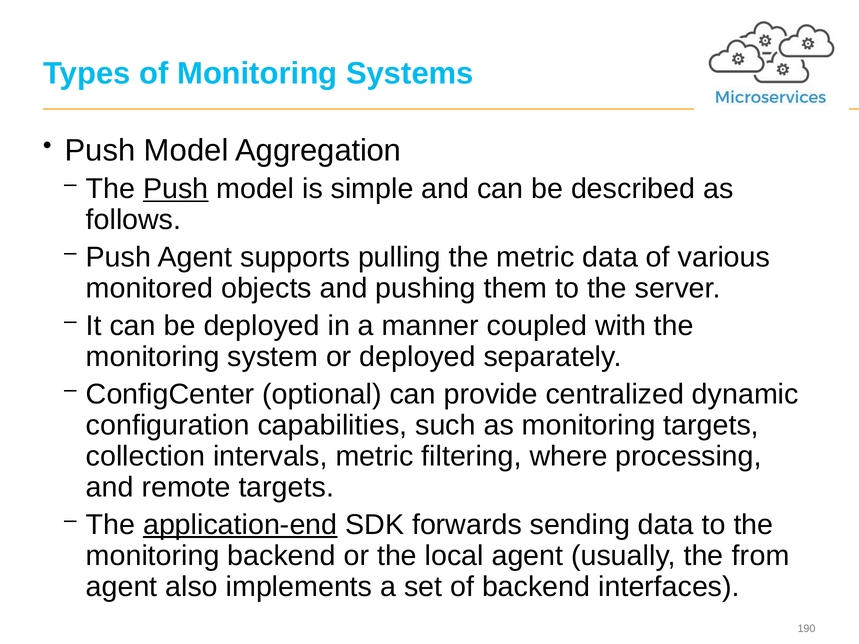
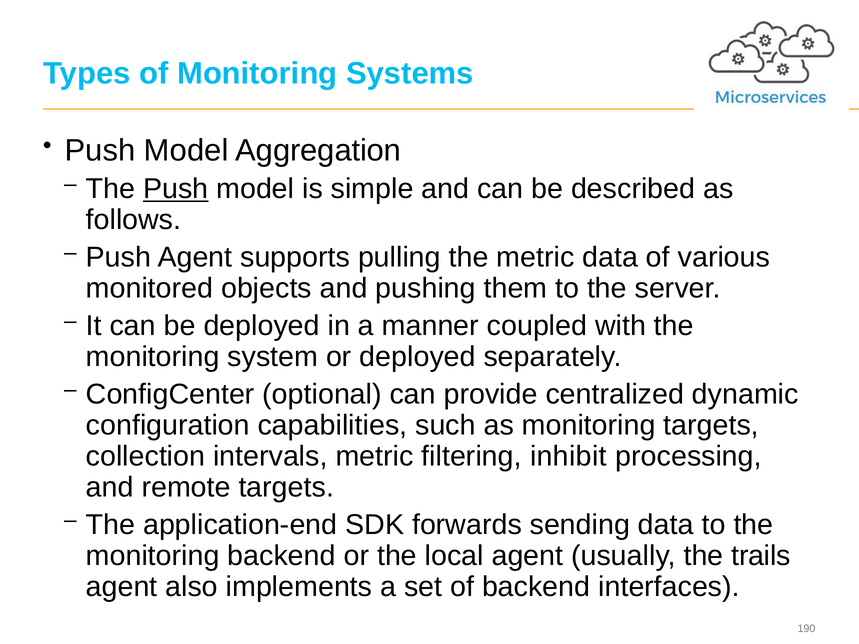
where: where -> inhibit
application-end underline: present -> none
from: from -> trails
